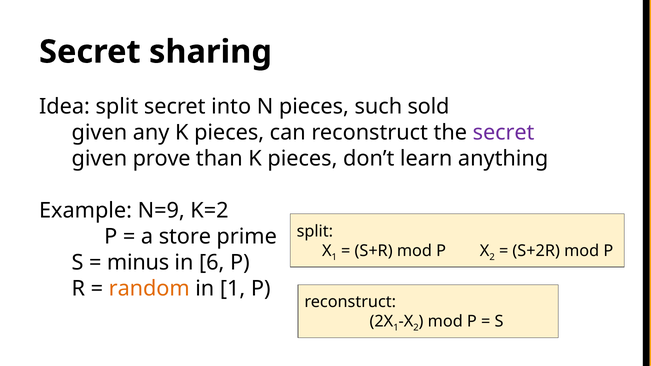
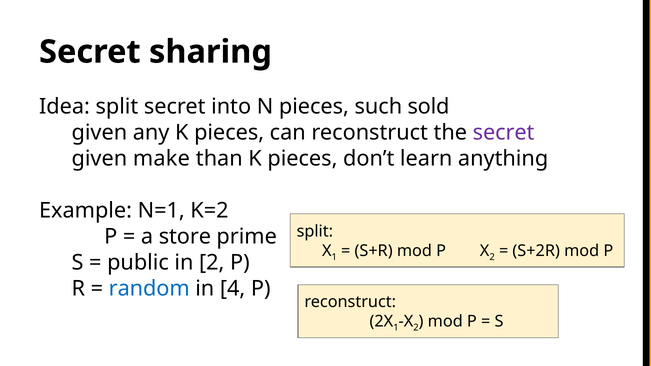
prove: prove -> make
N=9: N=9 -> N=1
minus: minus -> public
in 6: 6 -> 2
random colour: orange -> blue
in 1: 1 -> 4
